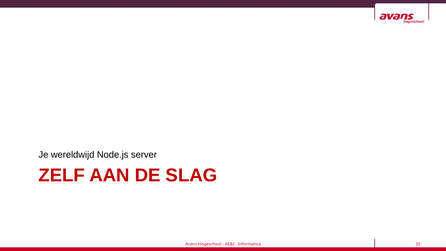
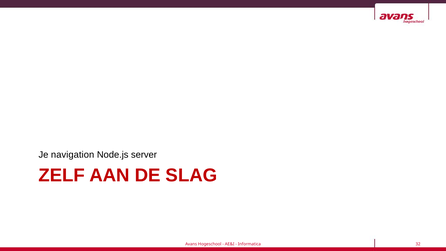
wereldwijd: wereldwijd -> navigation
